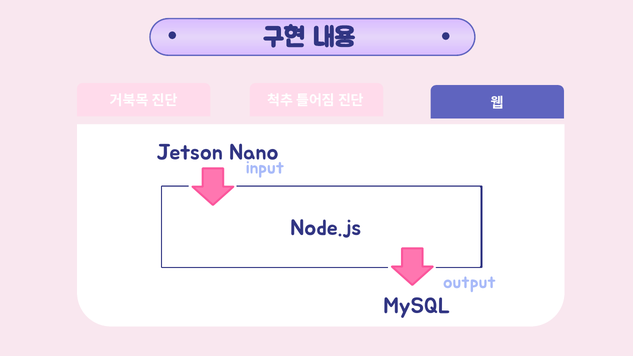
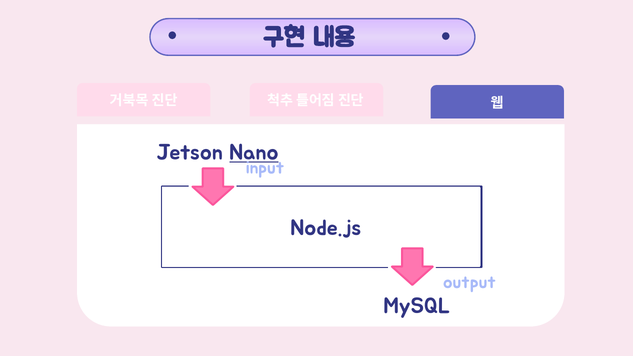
Nano underline: none -> present
